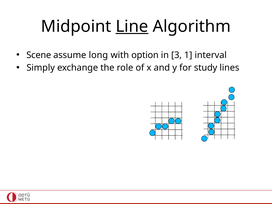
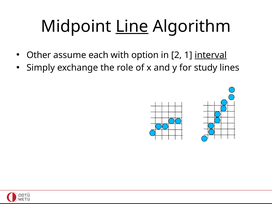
Scene: Scene -> Other
long: long -> each
3: 3 -> 2
interval underline: none -> present
